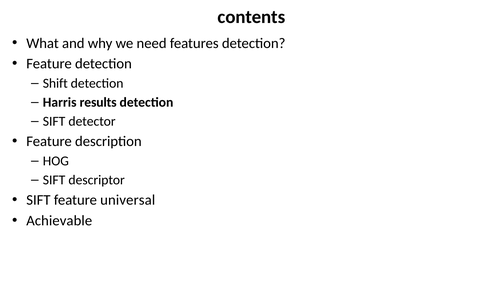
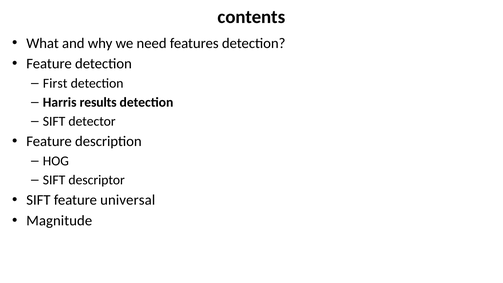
Shift: Shift -> First
Achievable: Achievable -> Magnitude
